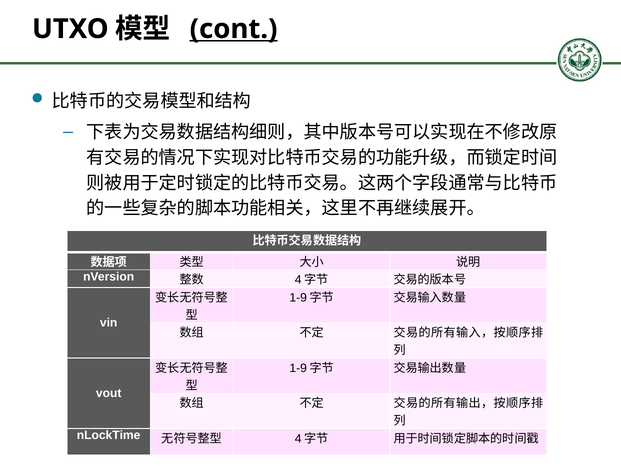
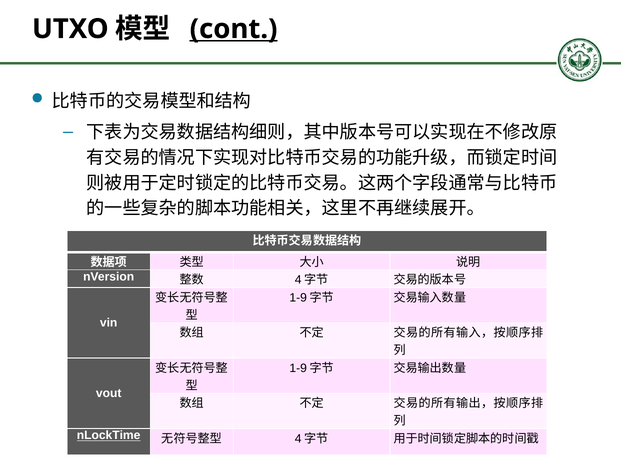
nLockTime underline: none -> present
